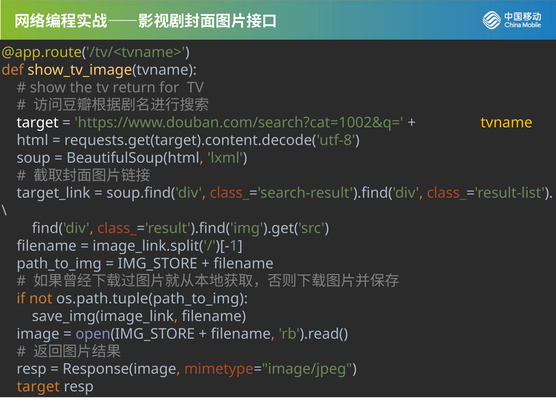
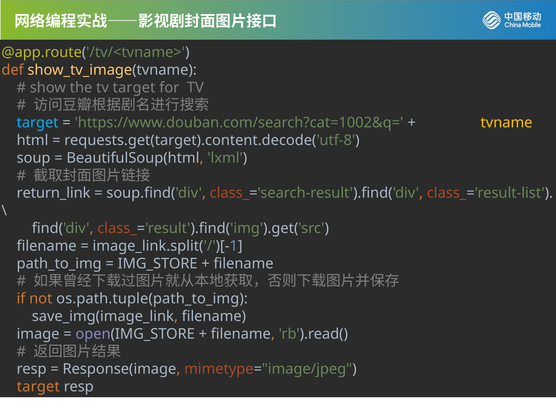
tv return: return -> target
target at (38, 123) colour: white -> light blue
target_link: target_link -> return_link
